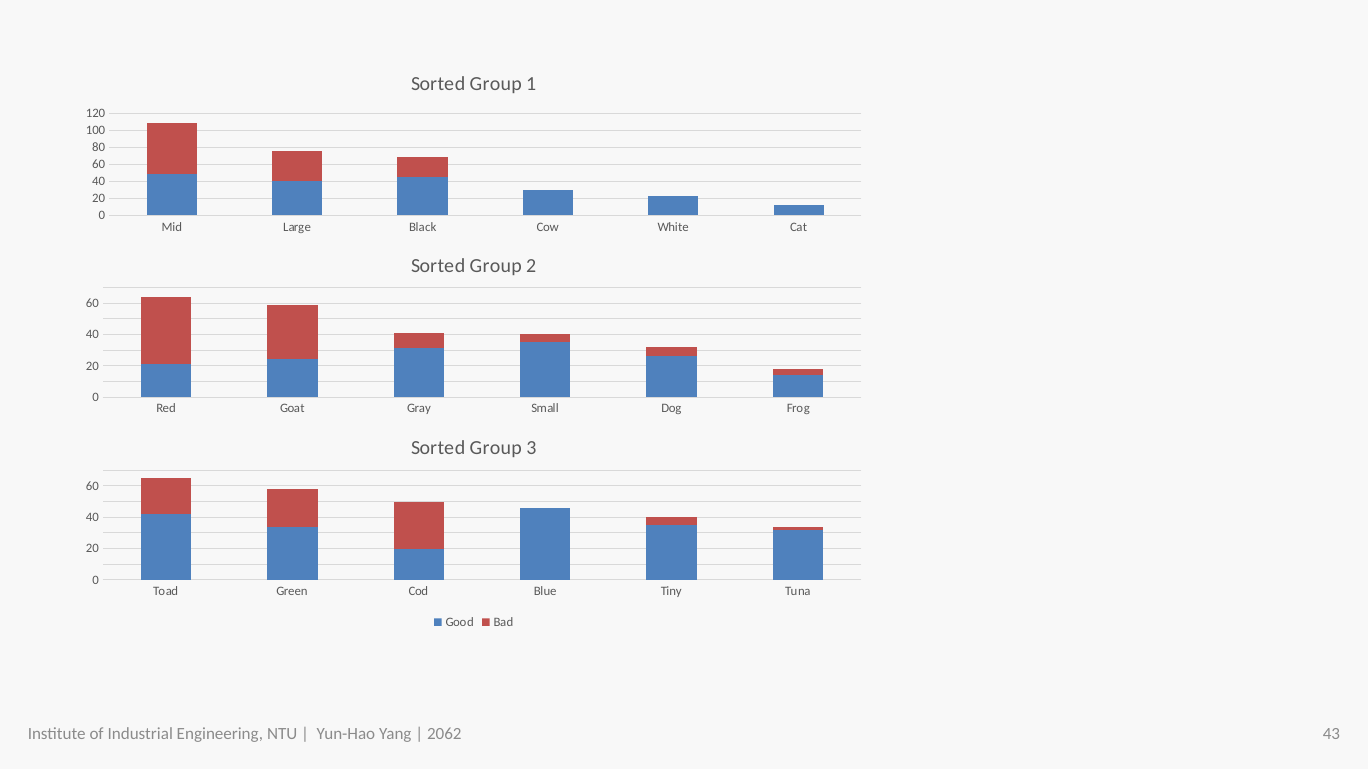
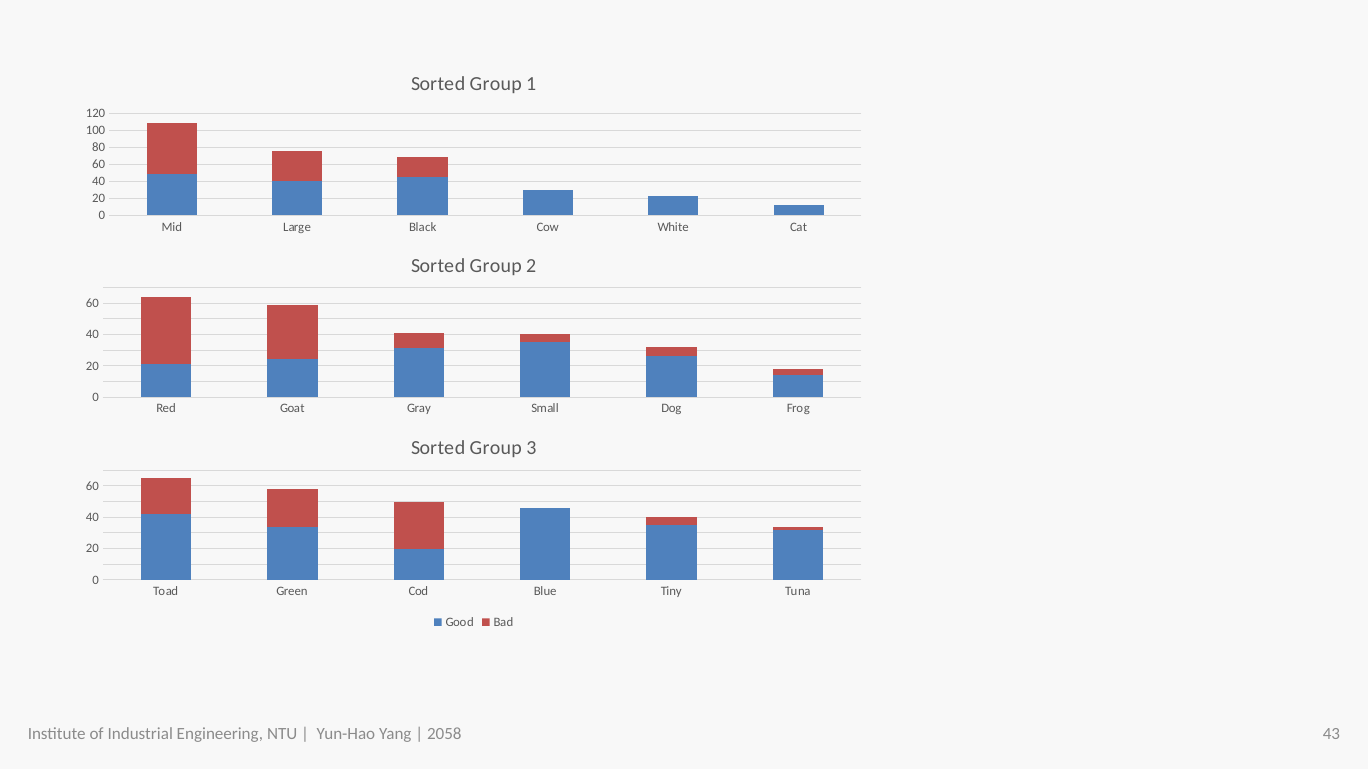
2062: 2062 -> 2058
